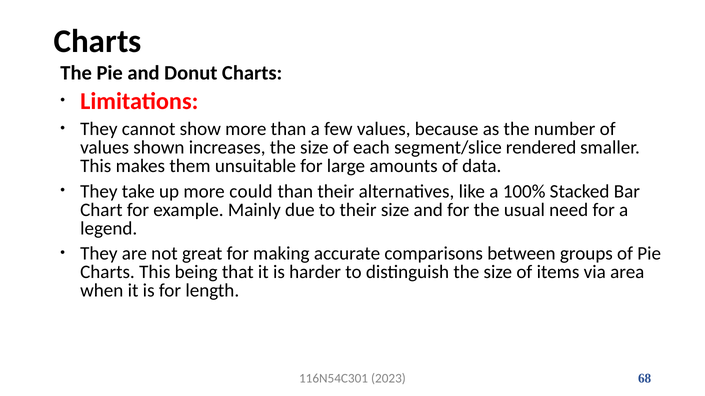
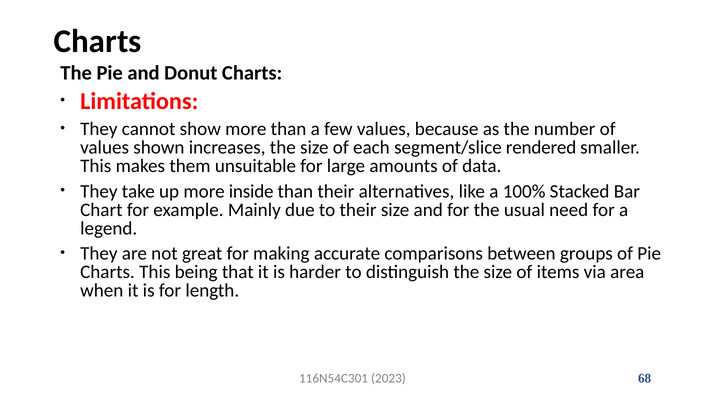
could: could -> inside
